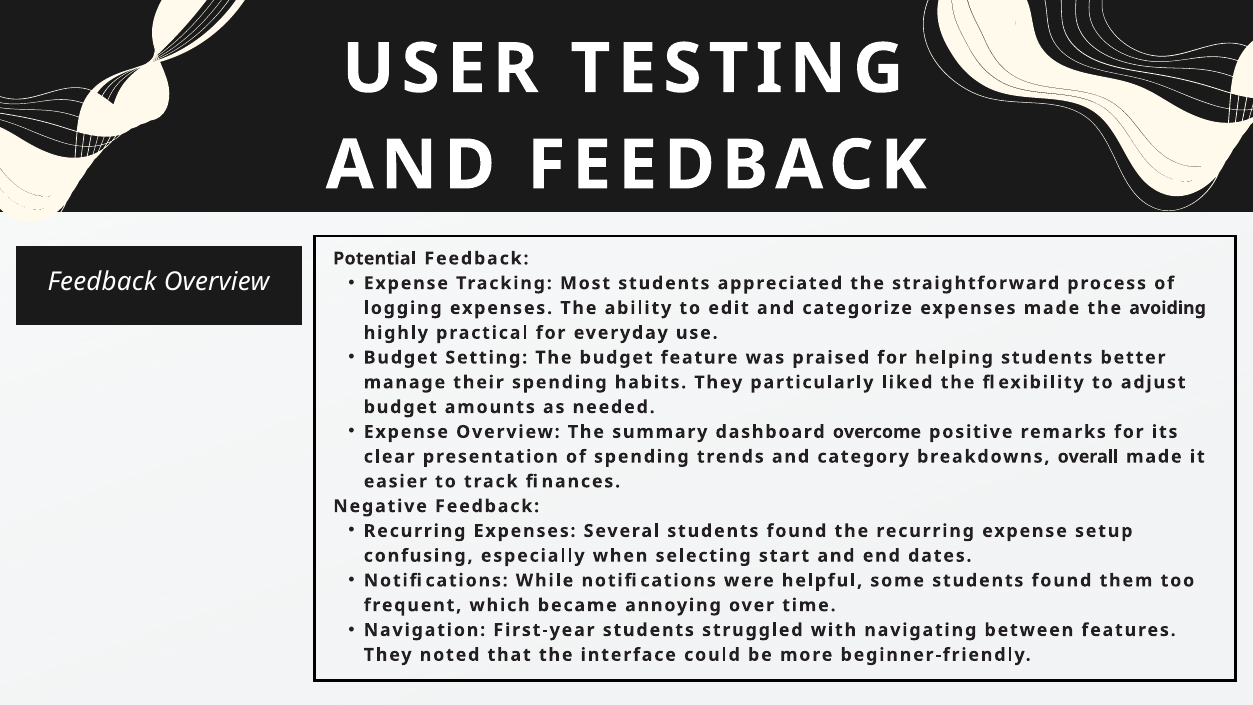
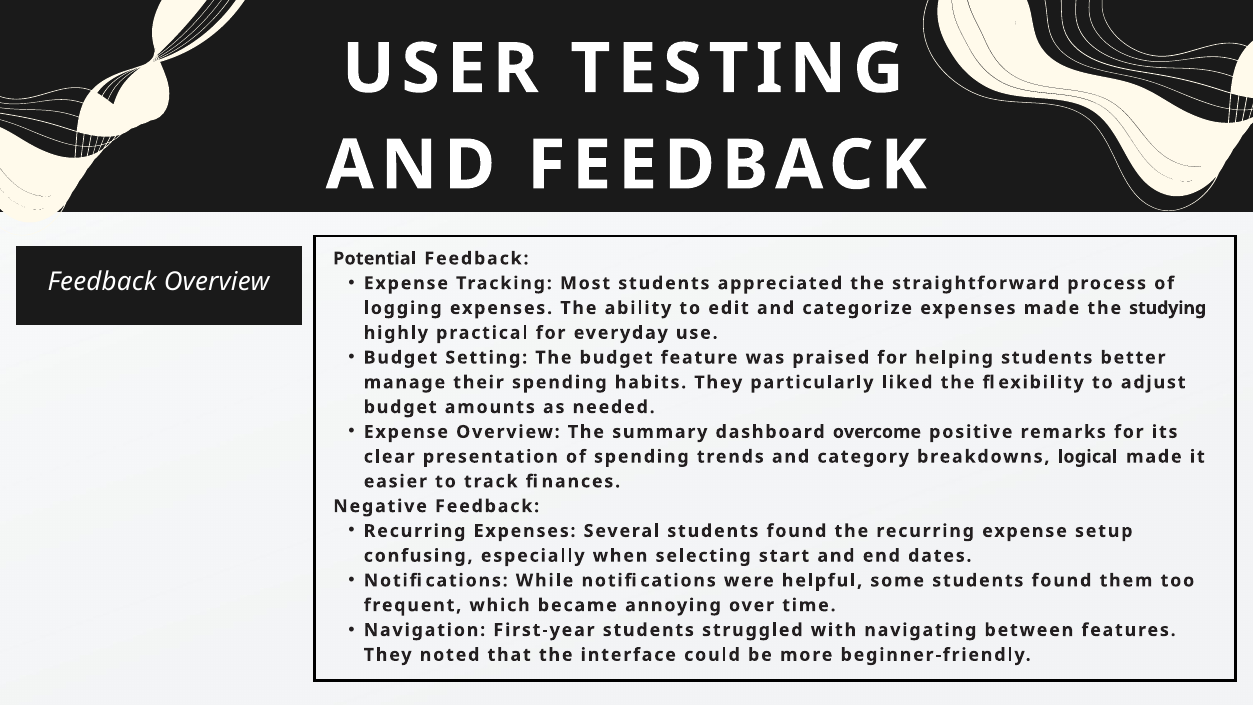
avoiding: avoiding -> studying
overall: overall -> logical
